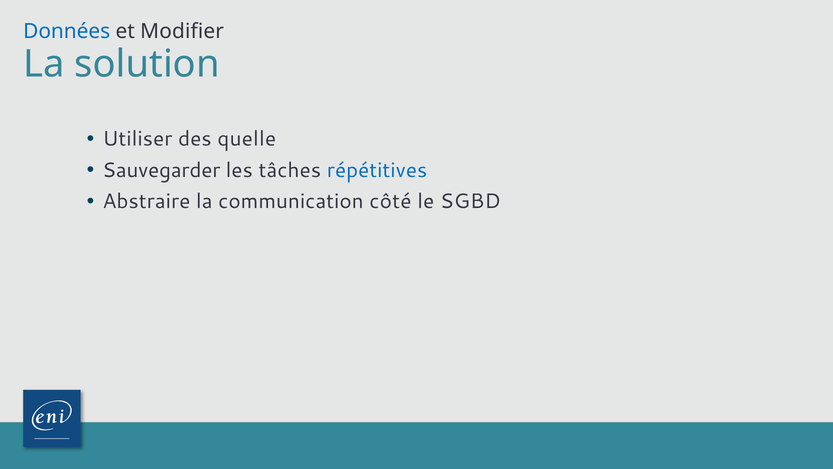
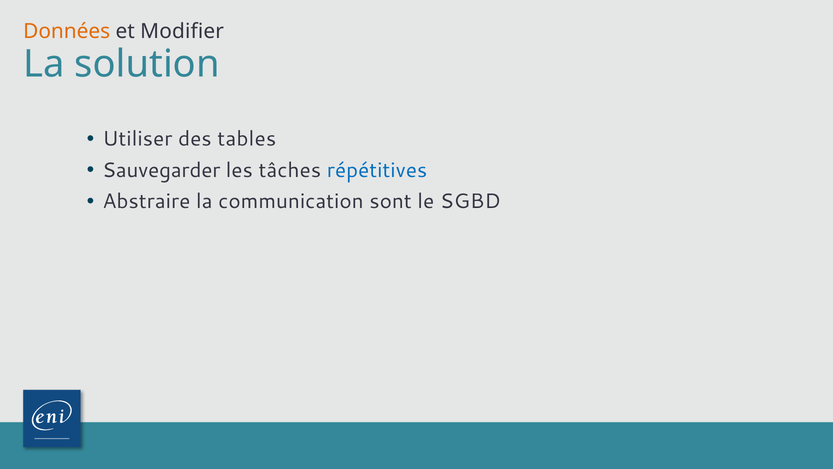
Données colour: blue -> orange
quelle: quelle -> tables
côté: côté -> sont
